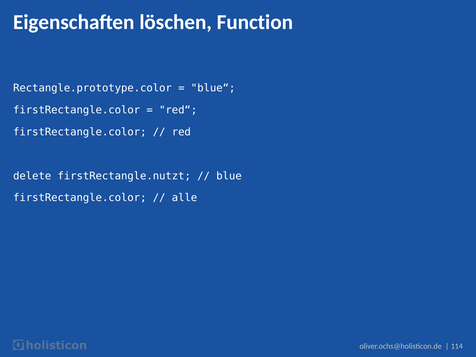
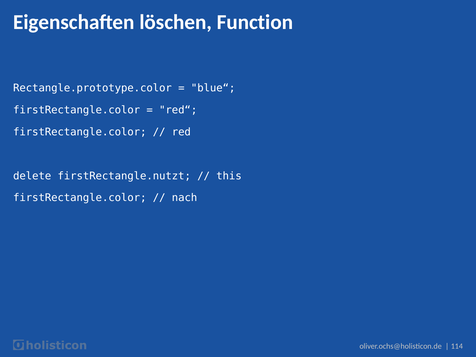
blue: blue -> this
alle: alle -> nach
